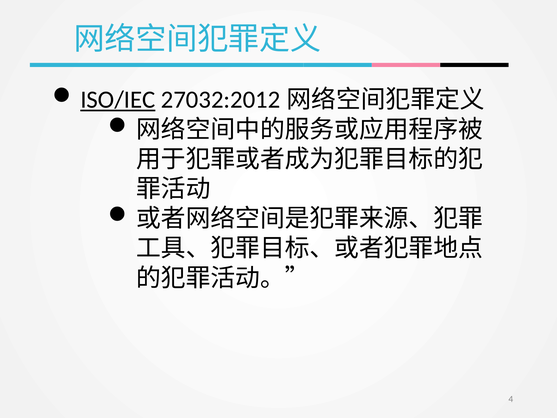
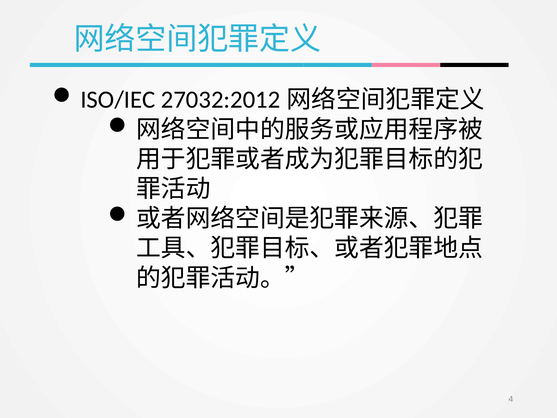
ISO/IEC underline: present -> none
